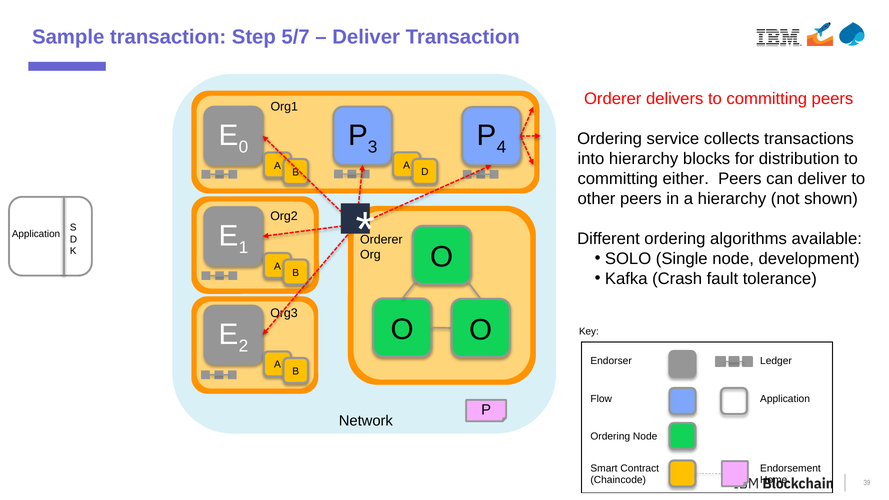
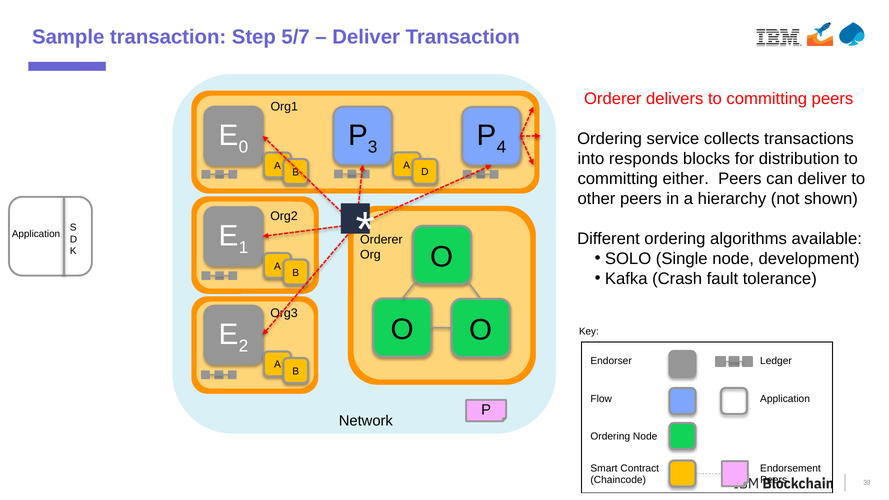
into hierarchy: hierarchy -> responds
Home at (774, 480): Home -> Peers
